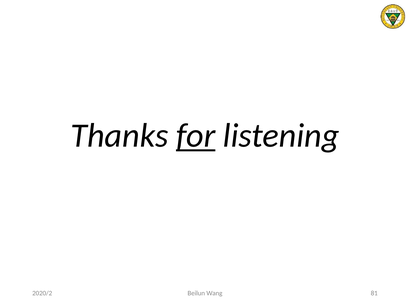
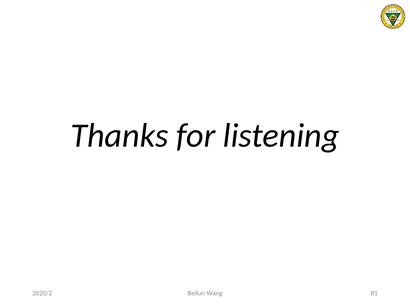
for underline: present -> none
